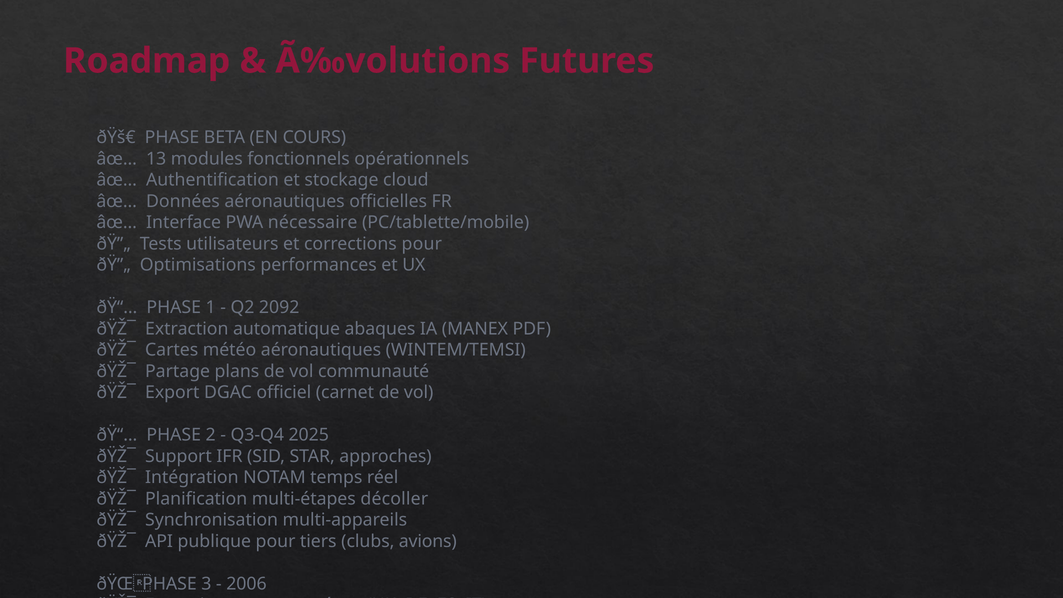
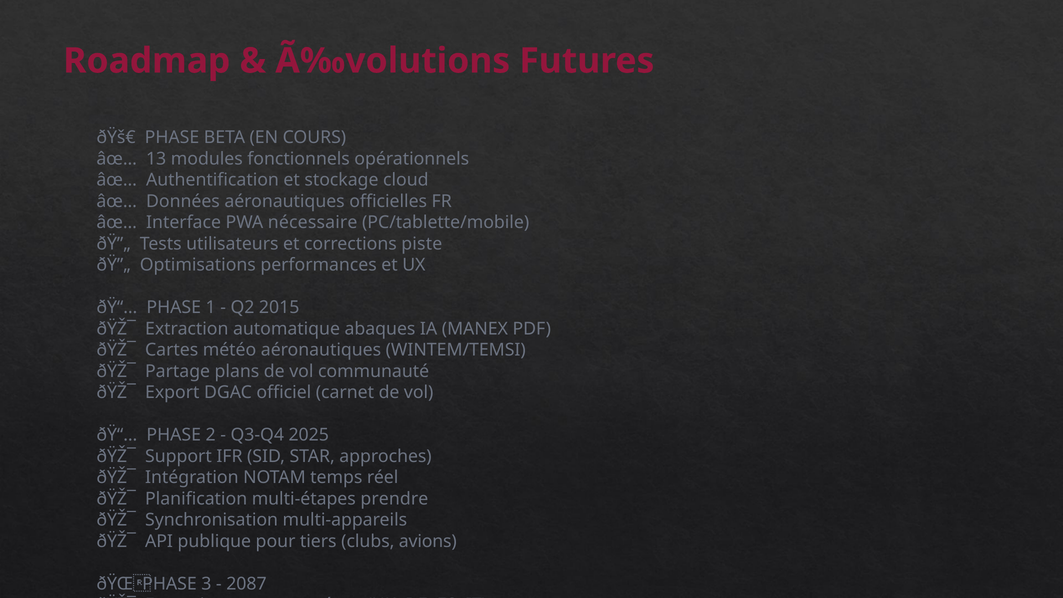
corrections pour: pour -> piste
2092: 2092 -> 2015
décoller: décoller -> prendre
2006: 2006 -> 2087
